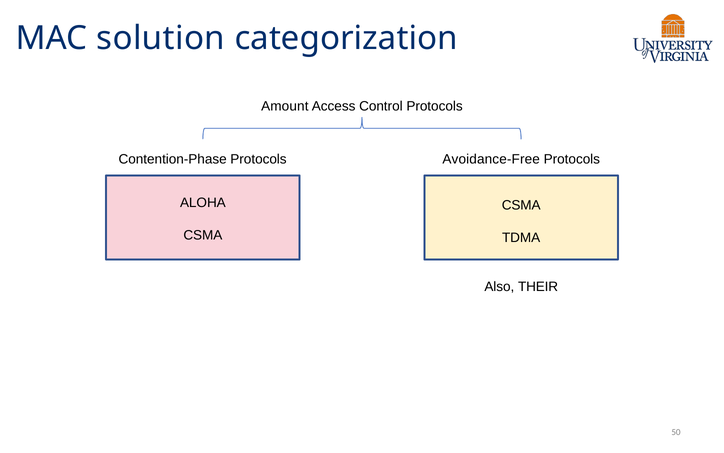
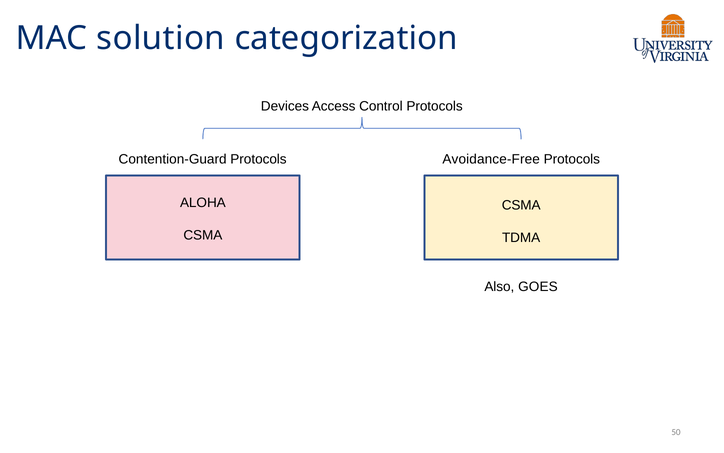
Amount: Amount -> Devices
Contention-Phase: Contention-Phase -> Contention-Guard
THEIR: THEIR -> GOES
